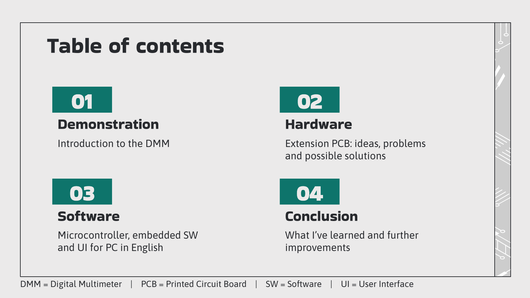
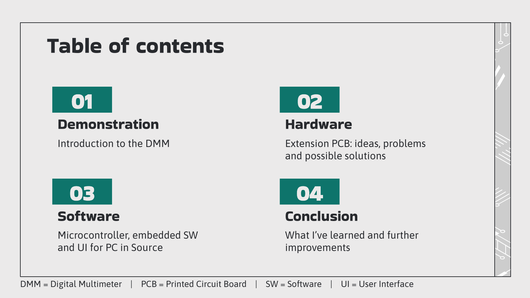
English: English -> Source
